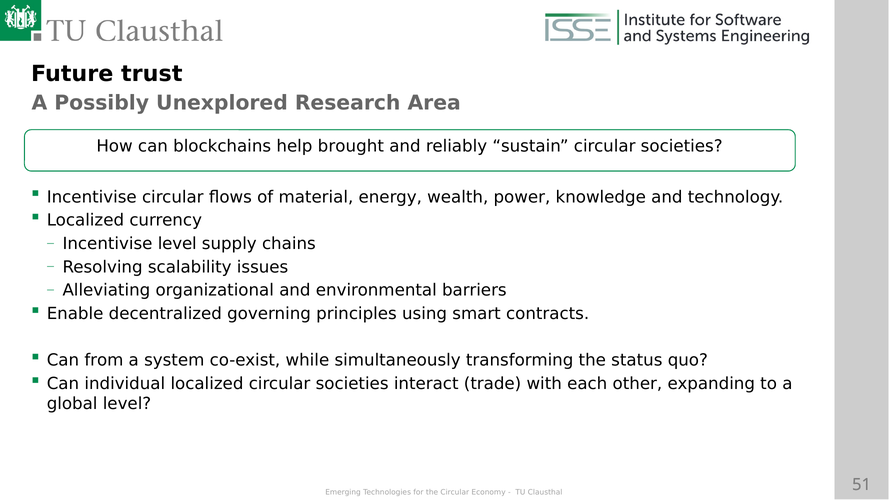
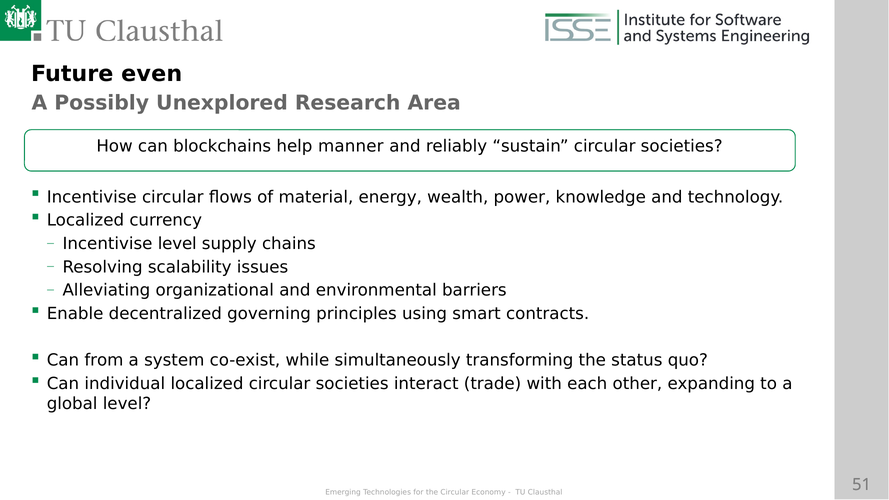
trust: trust -> even
brought: brought -> manner
